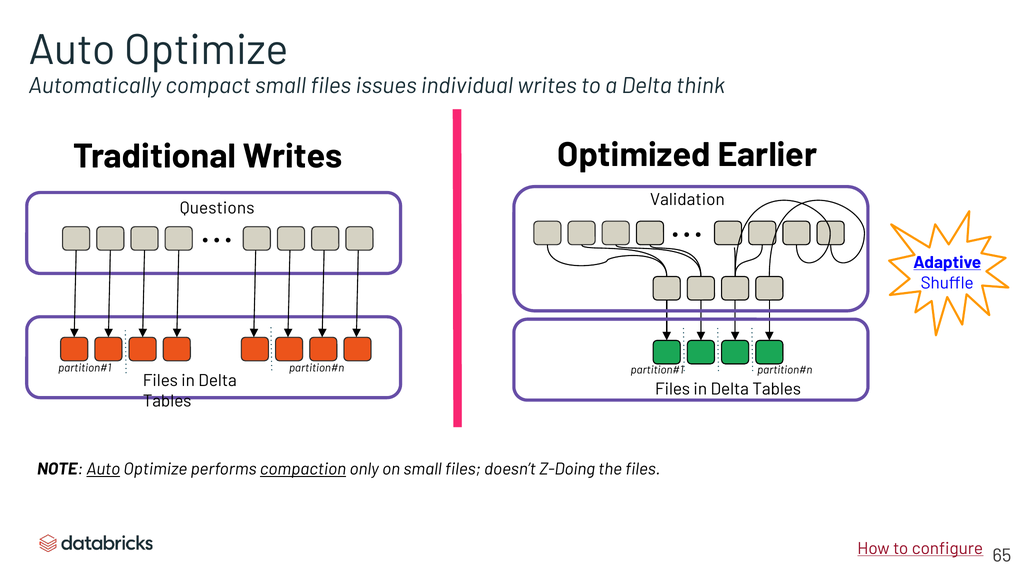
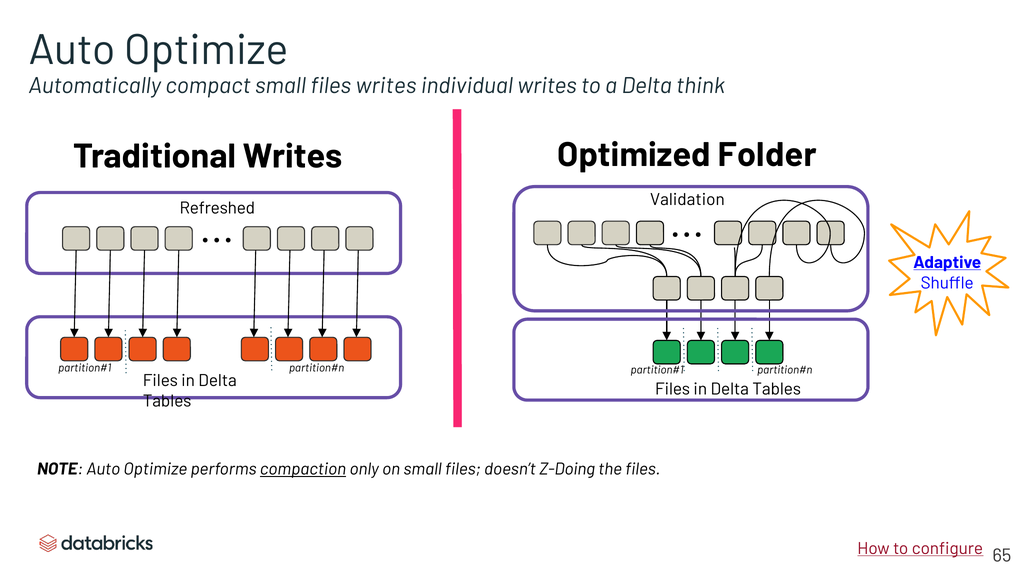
files issues: issues -> writes
Earlier: Earlier -> Folder
Questions: Questions -> Refreshed
Auto at (103, 469) underline: present -> none
